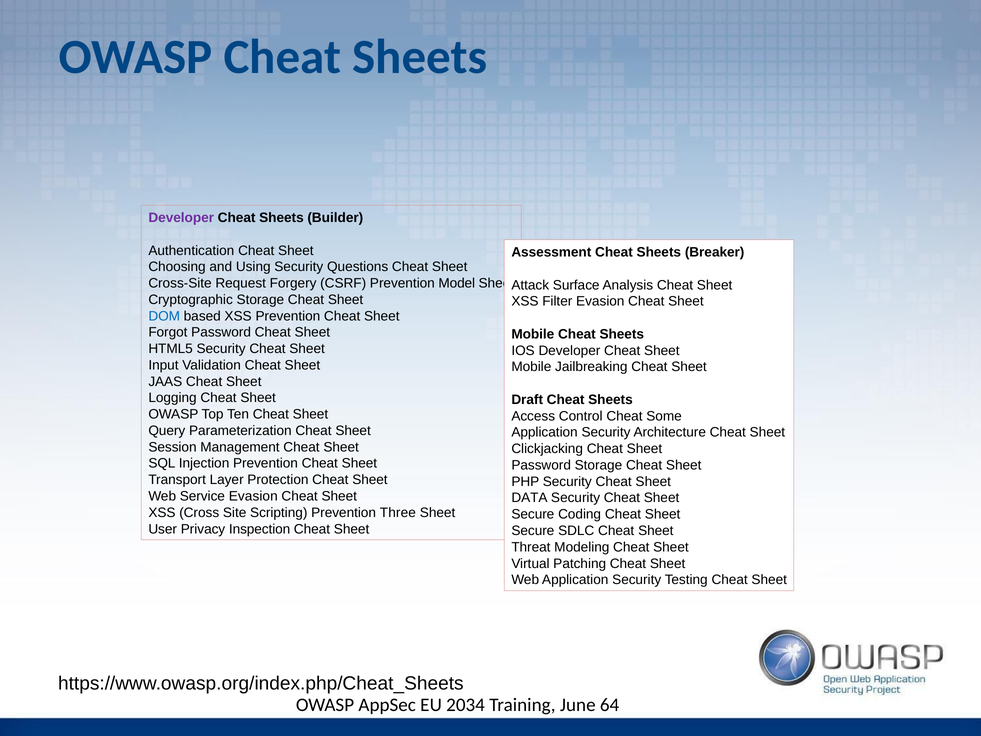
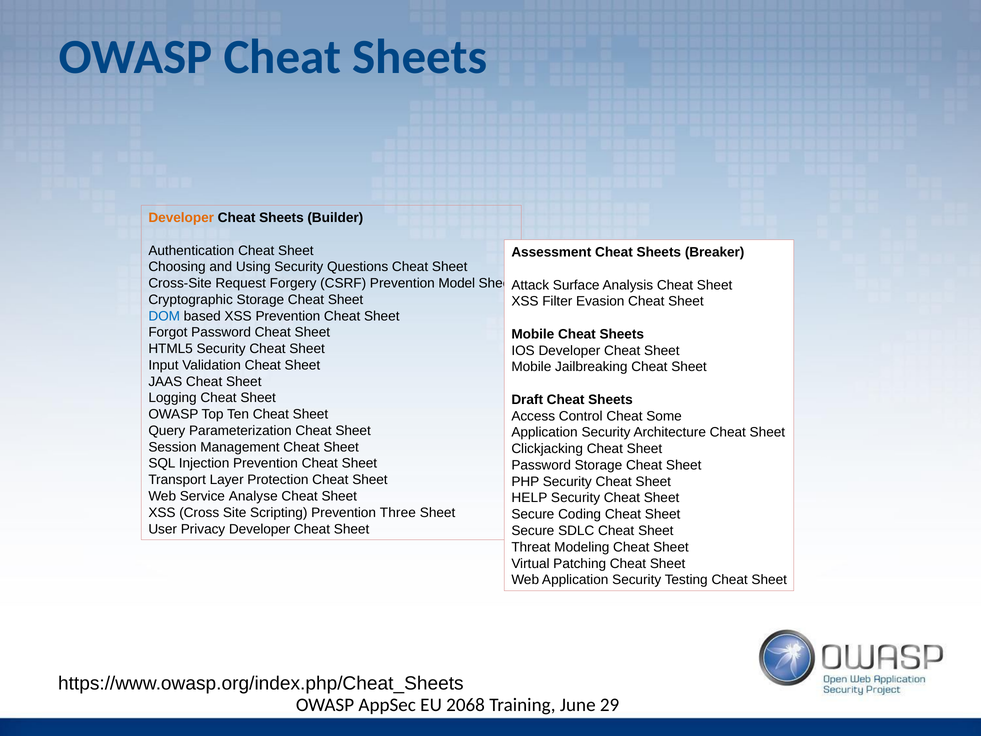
Developer at (181, 218) colour: purple -> orange
Service Evasion: Evasion -> Analyse
DATA: DATA -> HELP
Privacy Inspection: Inspection -> Developer
2034: 2034 -> 2068
64: 64 -> 29
